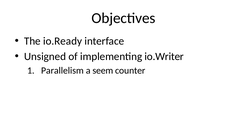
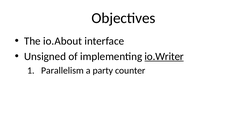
io.Ready: io.Ready -> io.About
io.Writer underline: none -> present
seem: seem -> party
